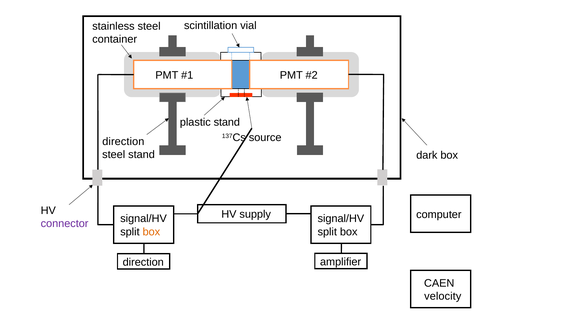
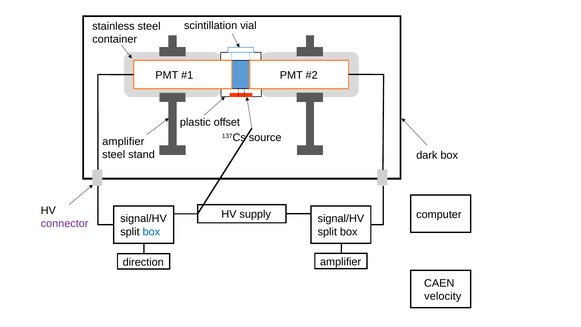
plastic stand: stand -> offset
direction at (123, 142): direction -> amplifier
box at (151, 232) colour: orange -> blue
